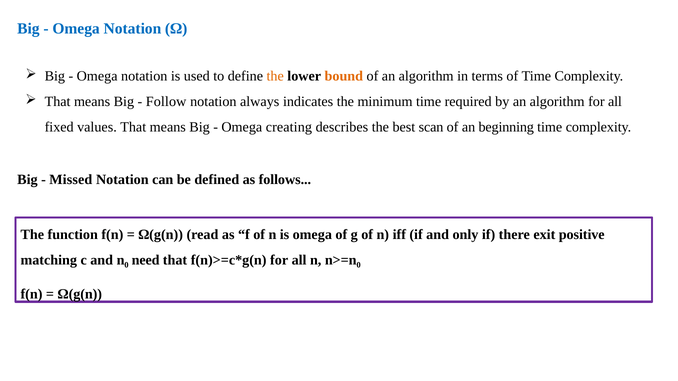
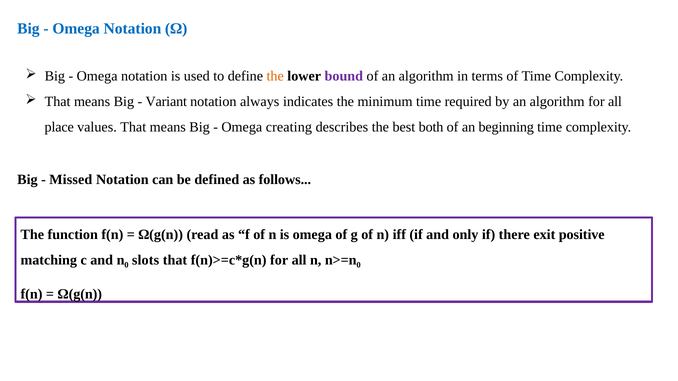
bound colour: orange -> purple
Follow: Follow -> Variant
fixed: fixed -> place
scan: scan -> both
need: need -> slots
